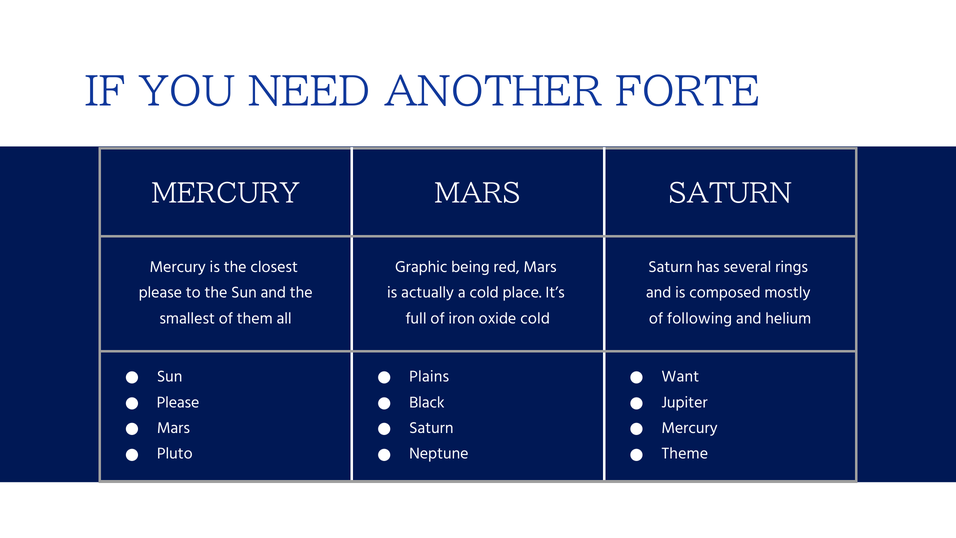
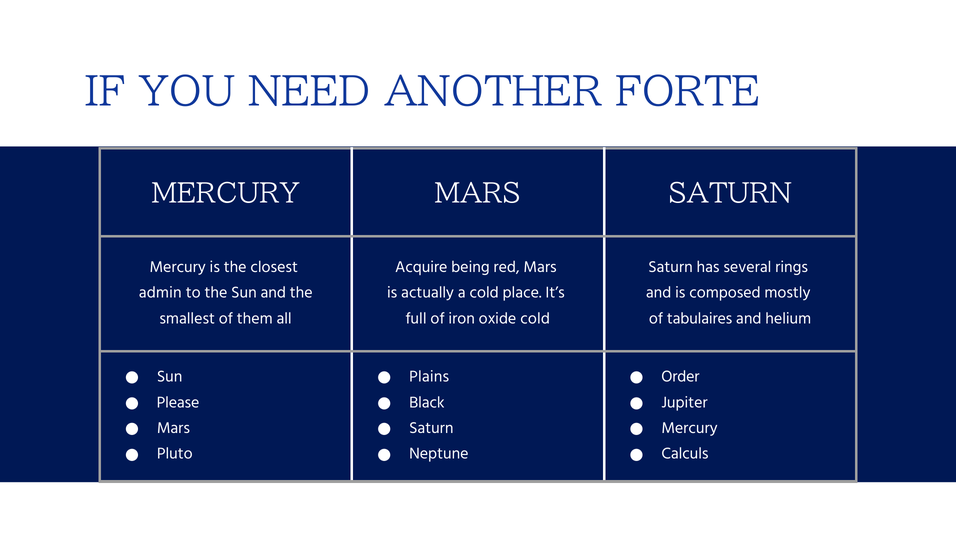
Graphic: Graphic -> Acquire
please at (160, 293): please -> admin
following: following -> tabulaires
Want: Want -> Order
Theme: Theme -> Calculs
